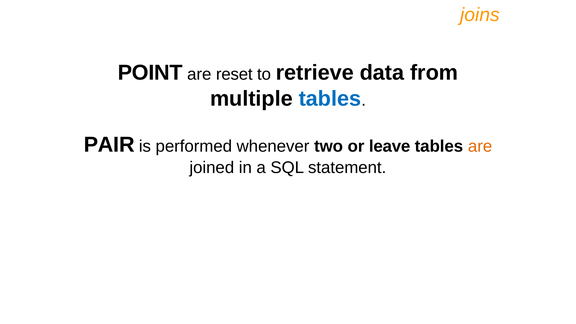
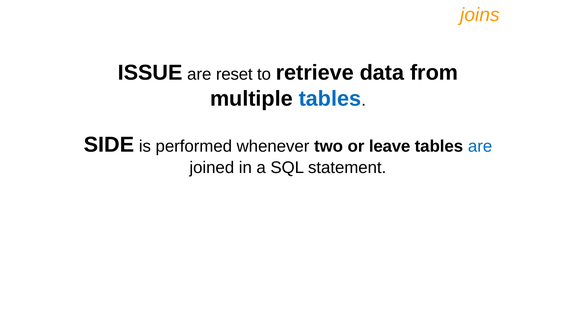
POINT: POINT -> ISSUE
PAIR: PAIR -> SIDE
are at (480, 146) colour: orange -> blue
